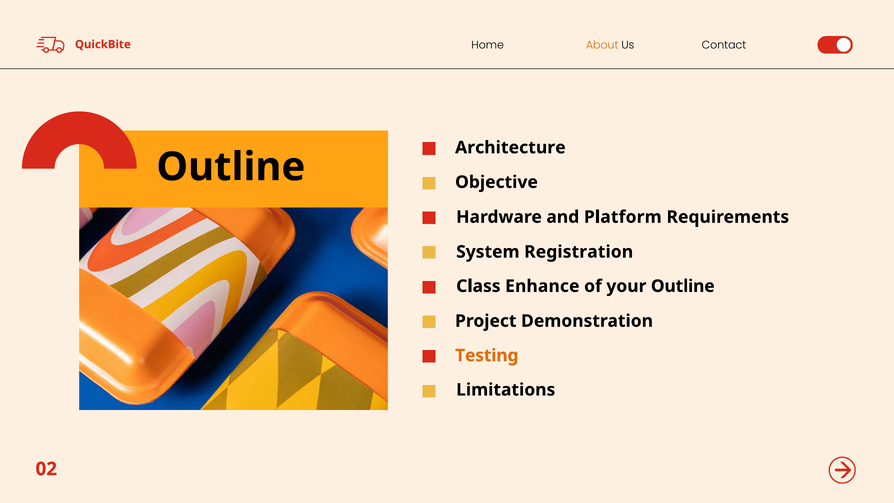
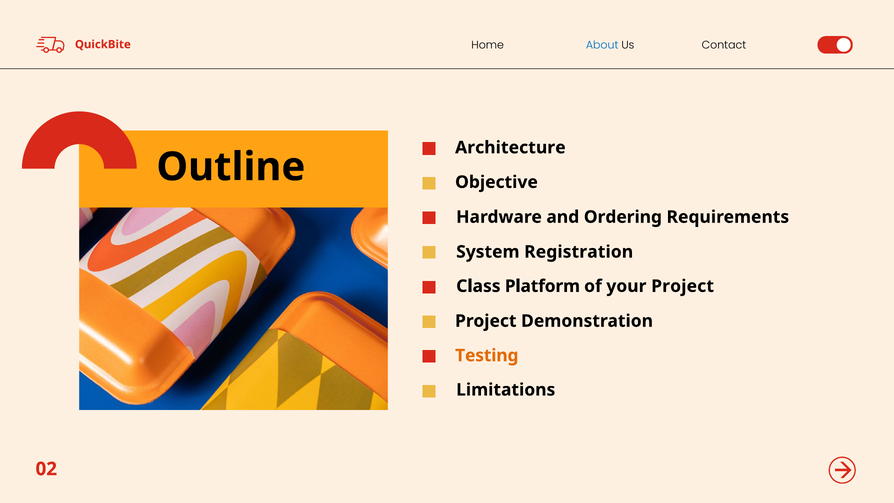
About colour: orange -> blue
Platform: Platform -> Ordering
Enhance: Enhance -> Platform
your Outline: Outline -> Project
